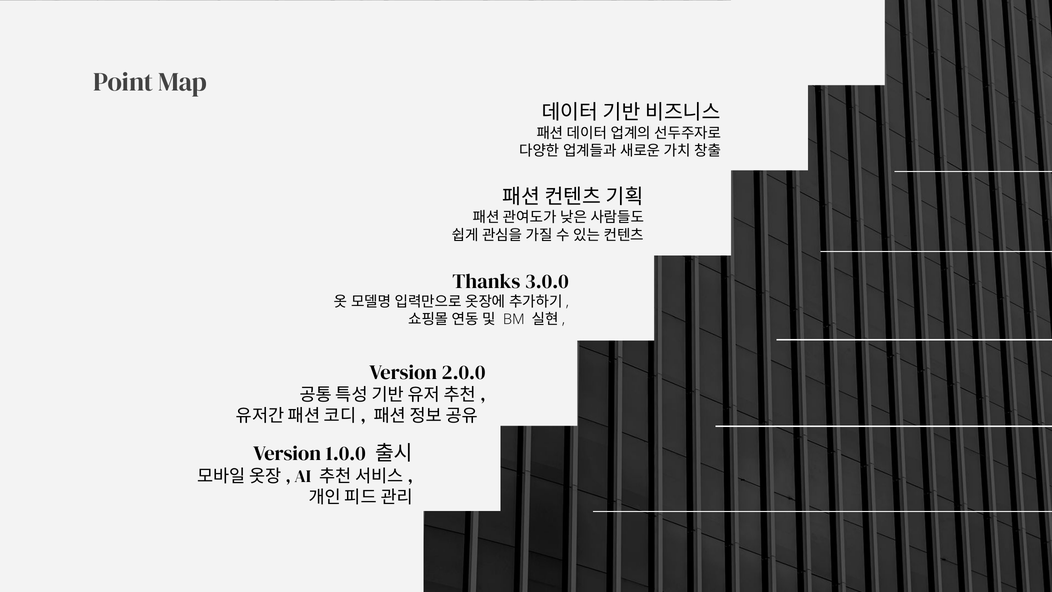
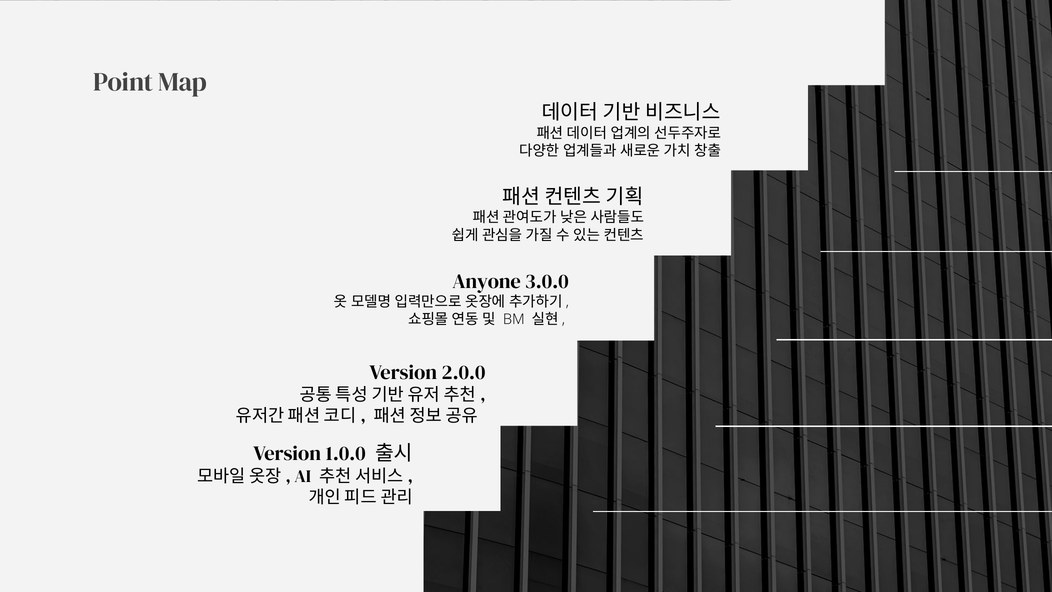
Thanks: Thanks -> Anyone
